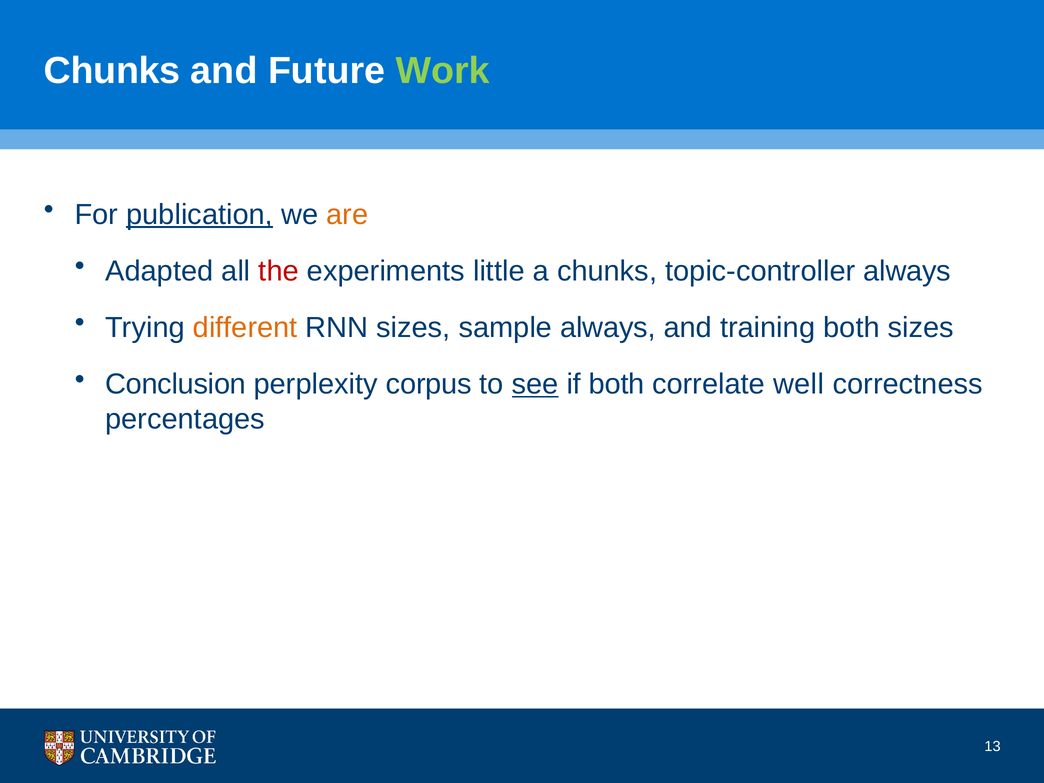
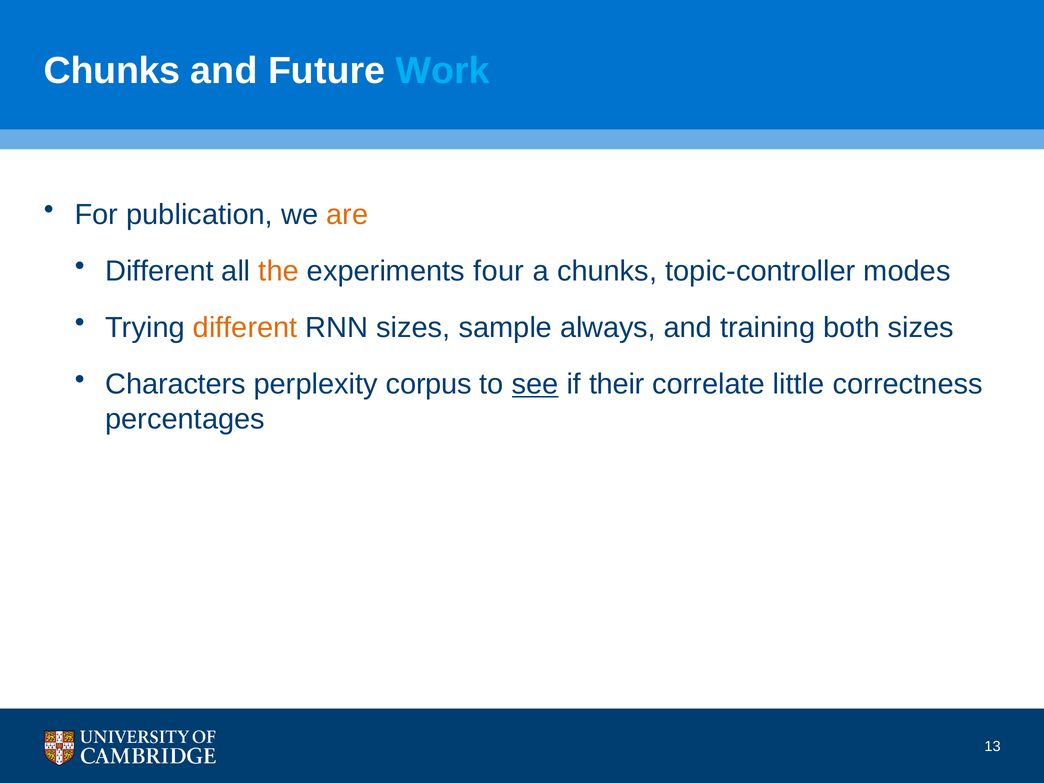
Work colour: light green -> light blue
publication underline: present -> none
Adapted at (159, 271): Adapted -> Different
the colour: red -> orange
little: little -> four
topic-controller always: always -> modes
Conclusion: Conclusion -> Characters
if both: both -> their
well: well -> little
